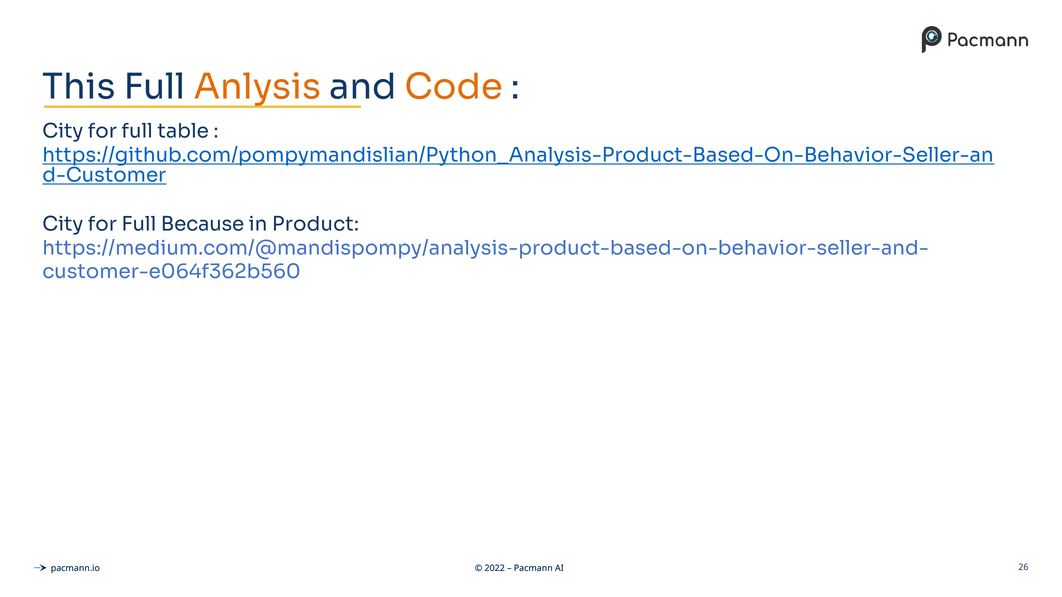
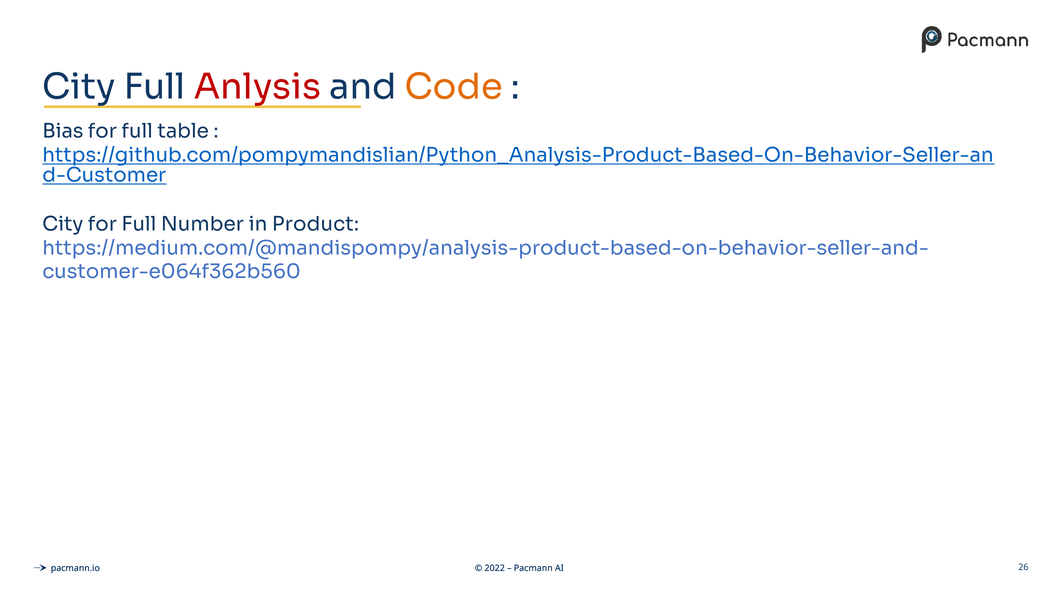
This at (79, 87): This -> City
Anlysis colour: orange -> red
City at (63, 131): City -> Bias
Because: Because -> Number
